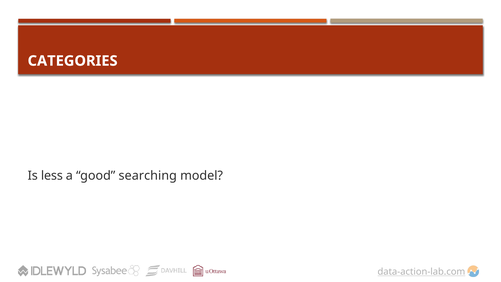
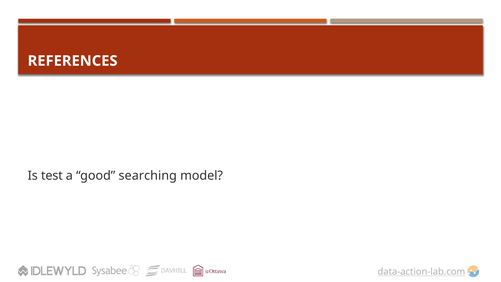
CATEGORIES: CATEGORIES -> REFERENCES
less: less -> test
